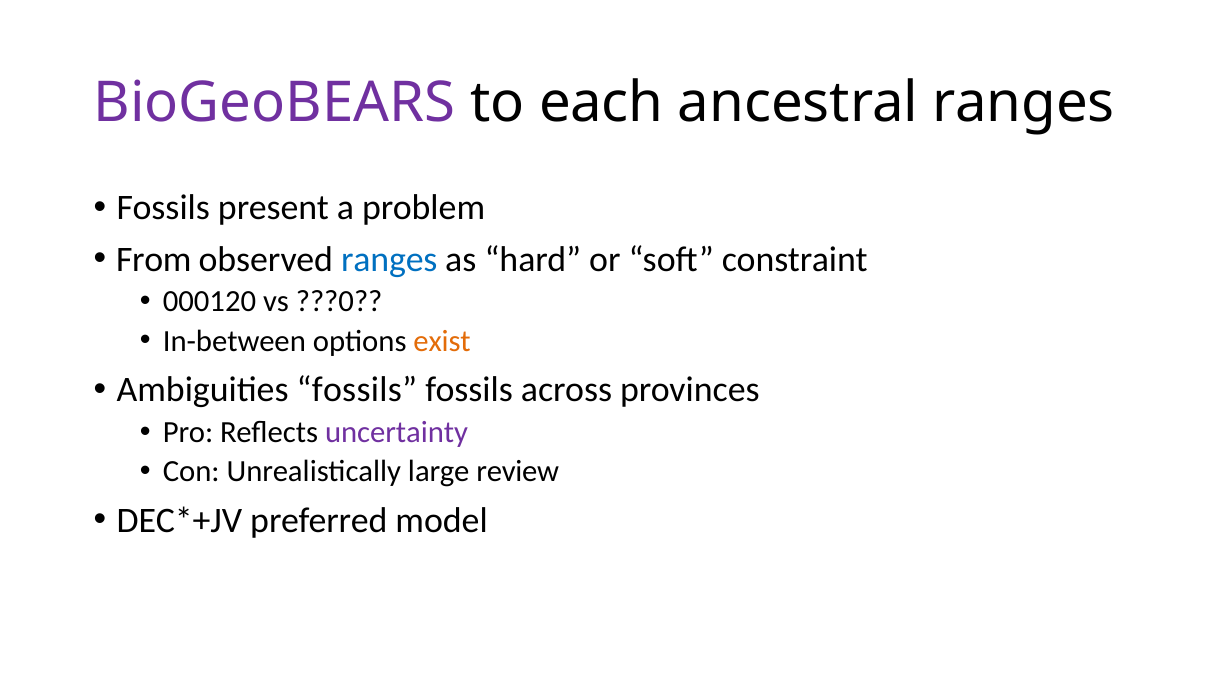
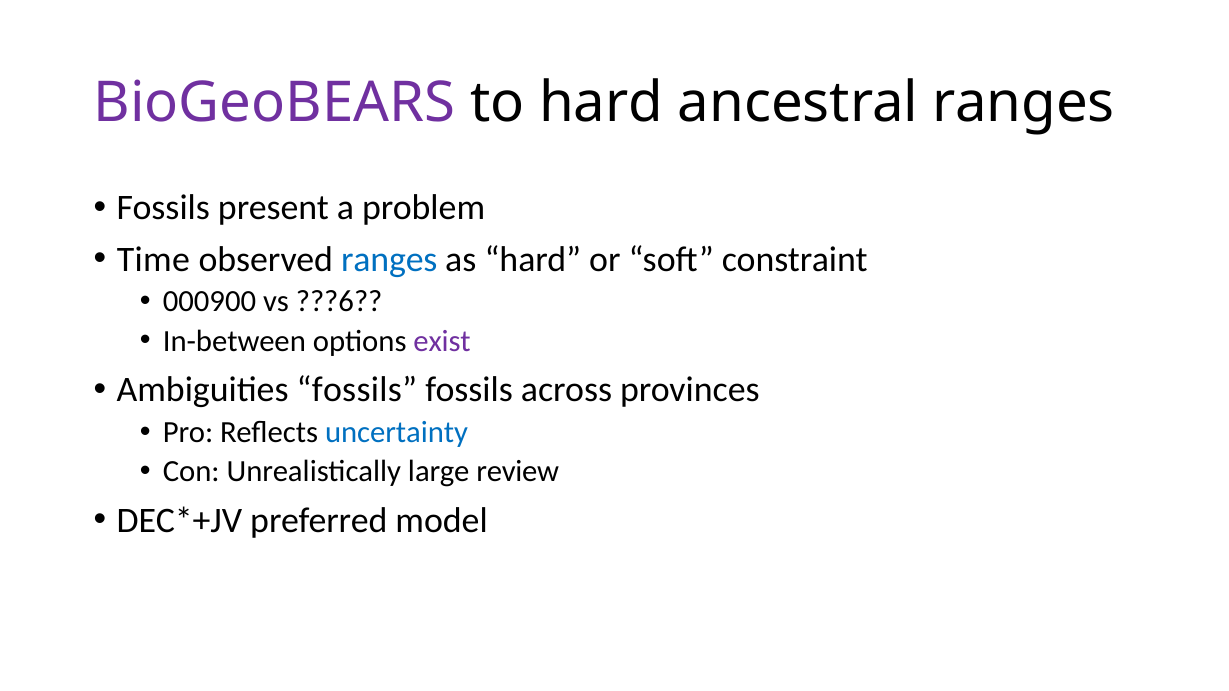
to each: each -> hard
From: From -> Time
000120: 000120 -> 000900
???0: ???0 -> ???6
exist colour: orange -> purple
uncertainty colour: purple -> blue
